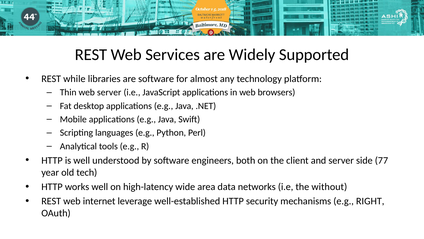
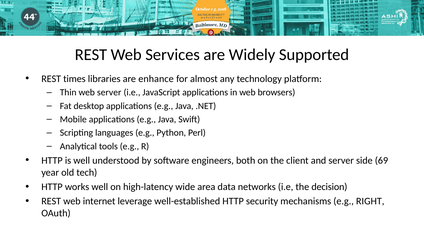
while: while -> times
are software: software -> enhance
77: 77 -> 69
without: without -> decision
